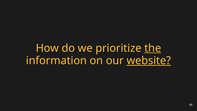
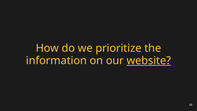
the underline: present -> none
